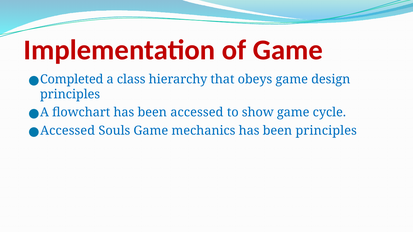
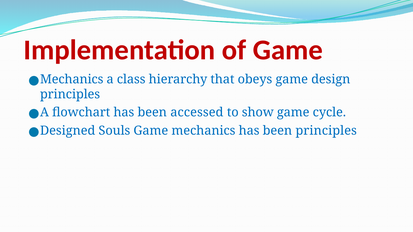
Completed at (72, 79): Completed -> Mechanics
Accessed at (68, 131): Accessed -> Designed
